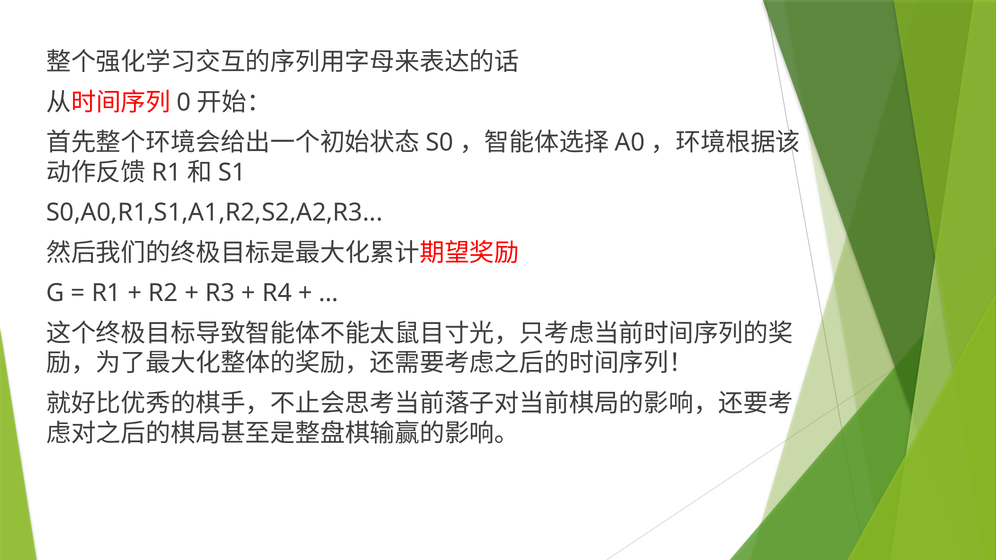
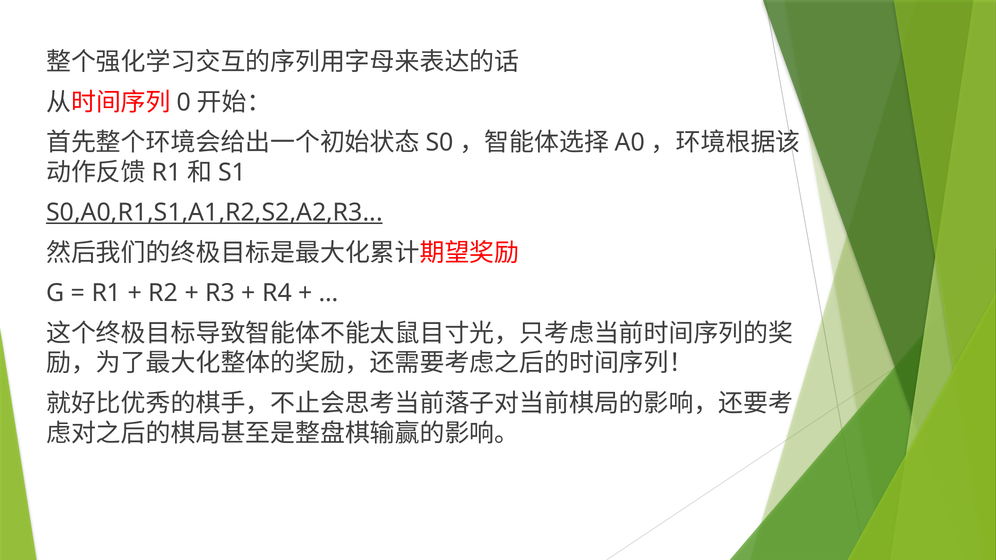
S0,A0,R1,S1,A1,R2,S2,A2,R3 underline: none -> present
